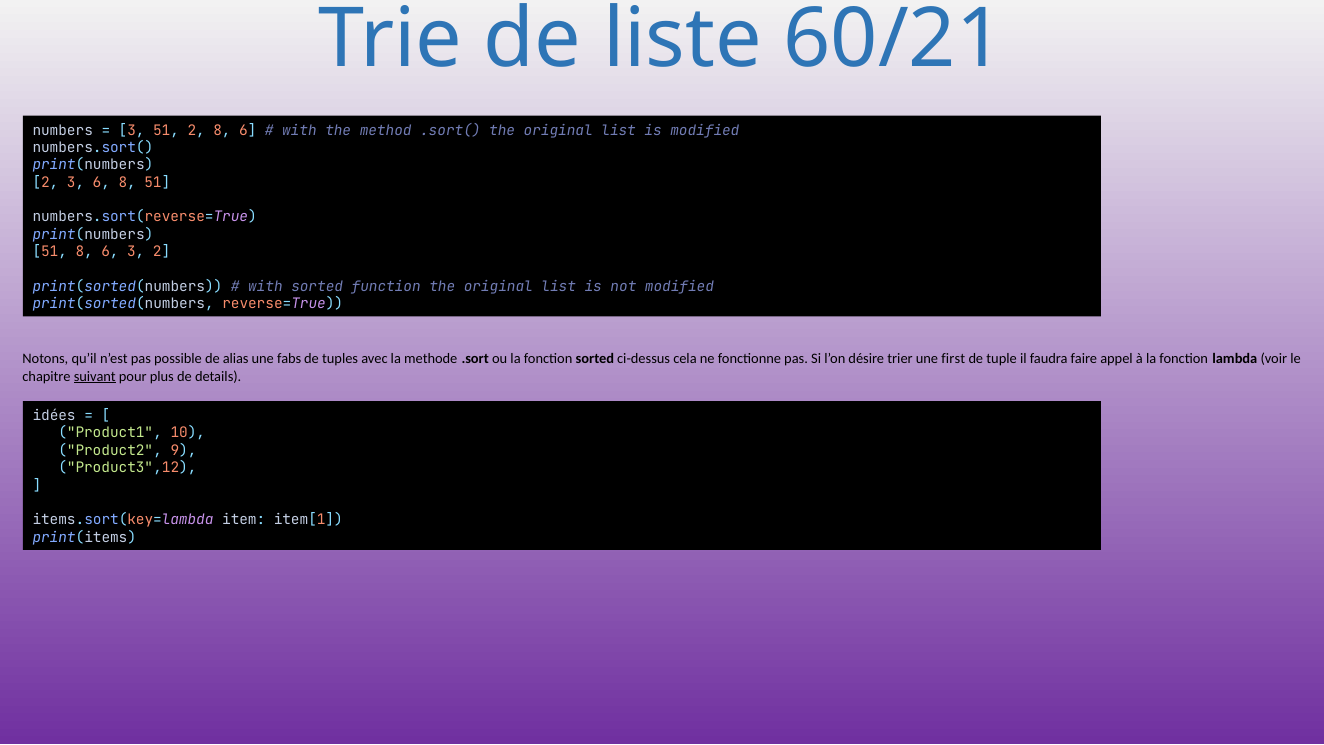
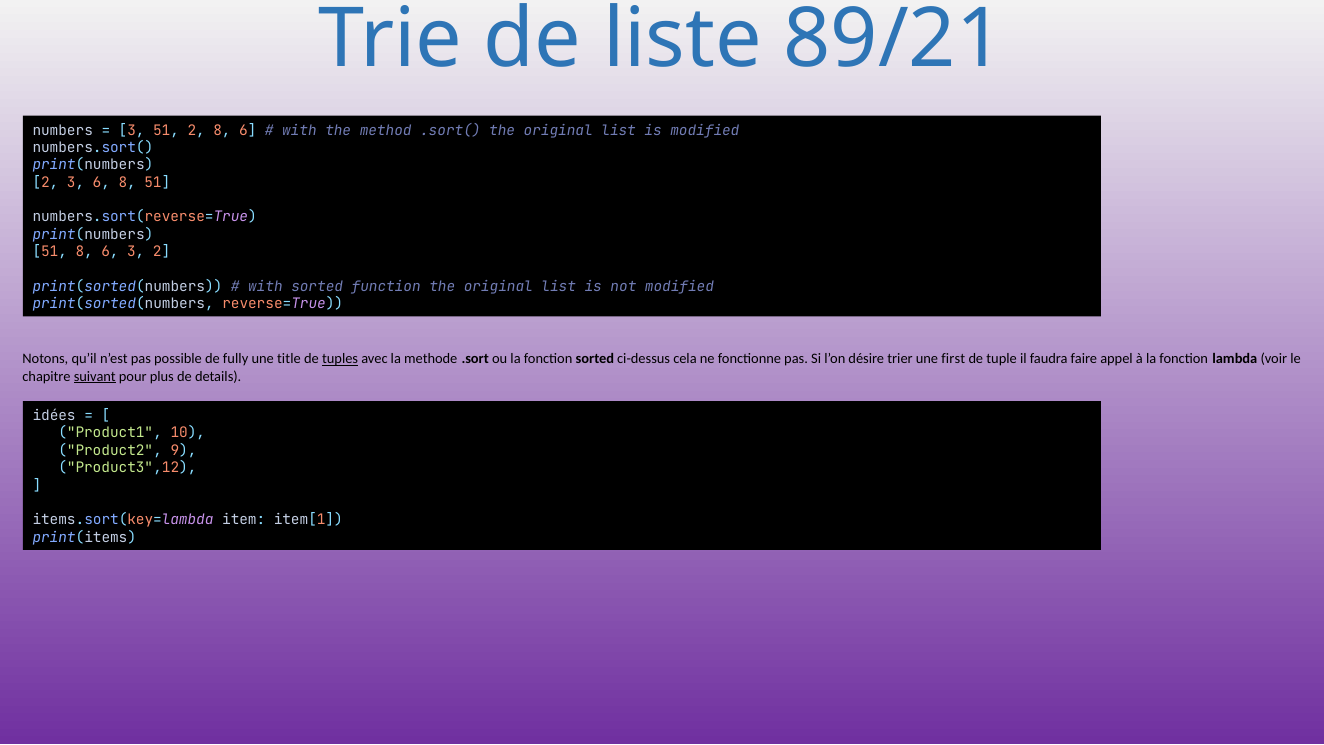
60/21: 60/21 -> 89/21
alias: alias -> fully
fabs: fabs -> title
tuples underline: none -> present
